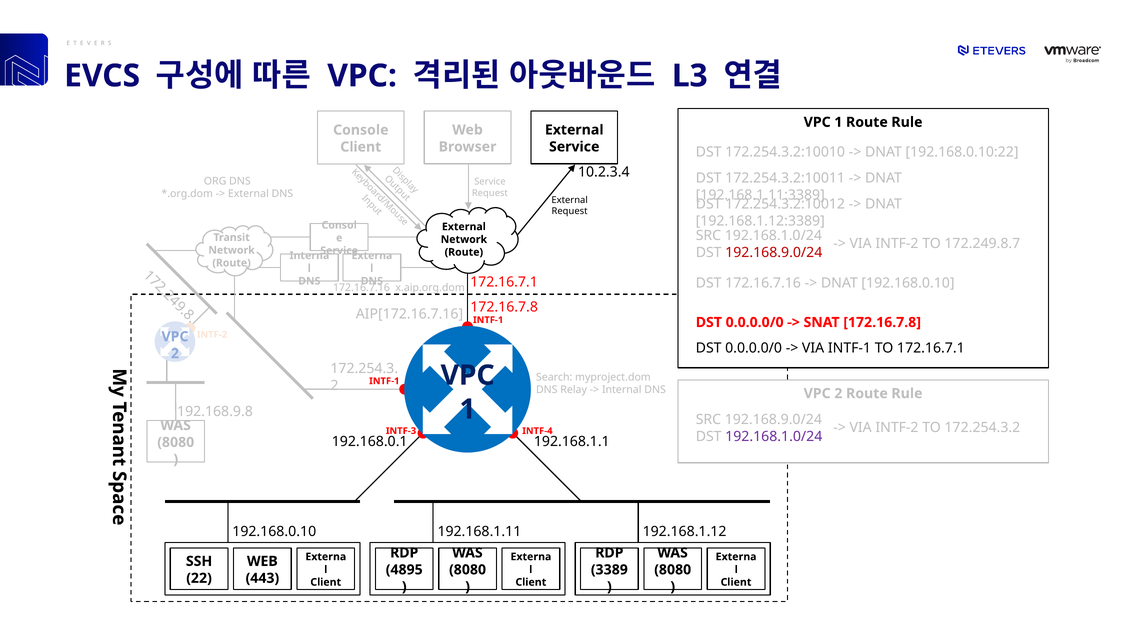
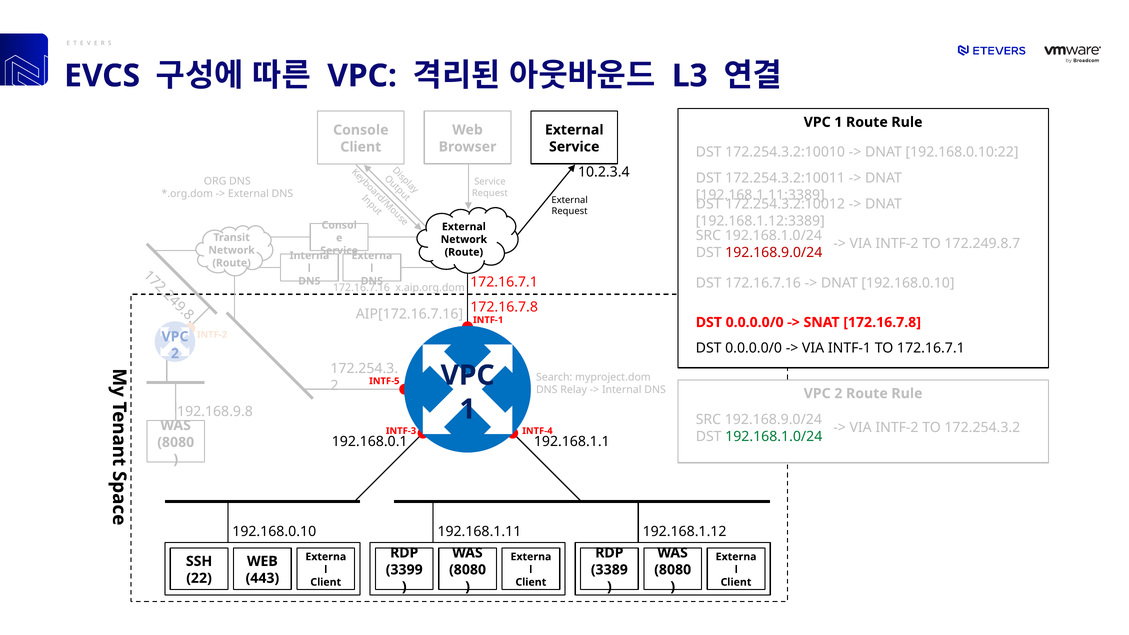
INTF-1 at (384, 381): INTF-1 -> INTF-5
192.168.1.0/24 at (774, 437) colour: purple -> green
4895: 4895 -> 3399
